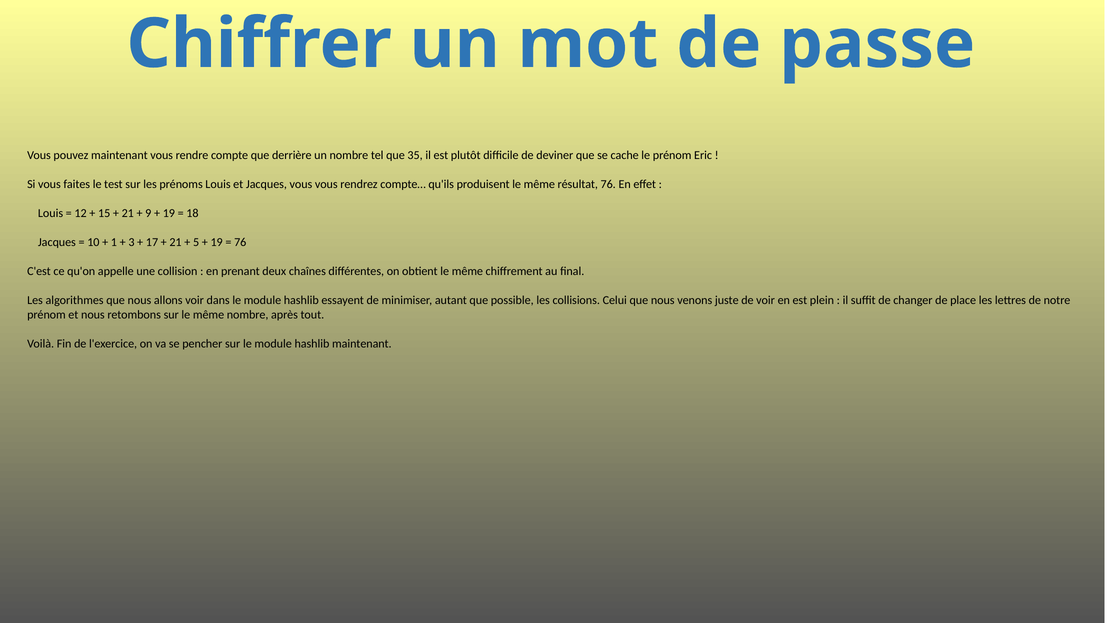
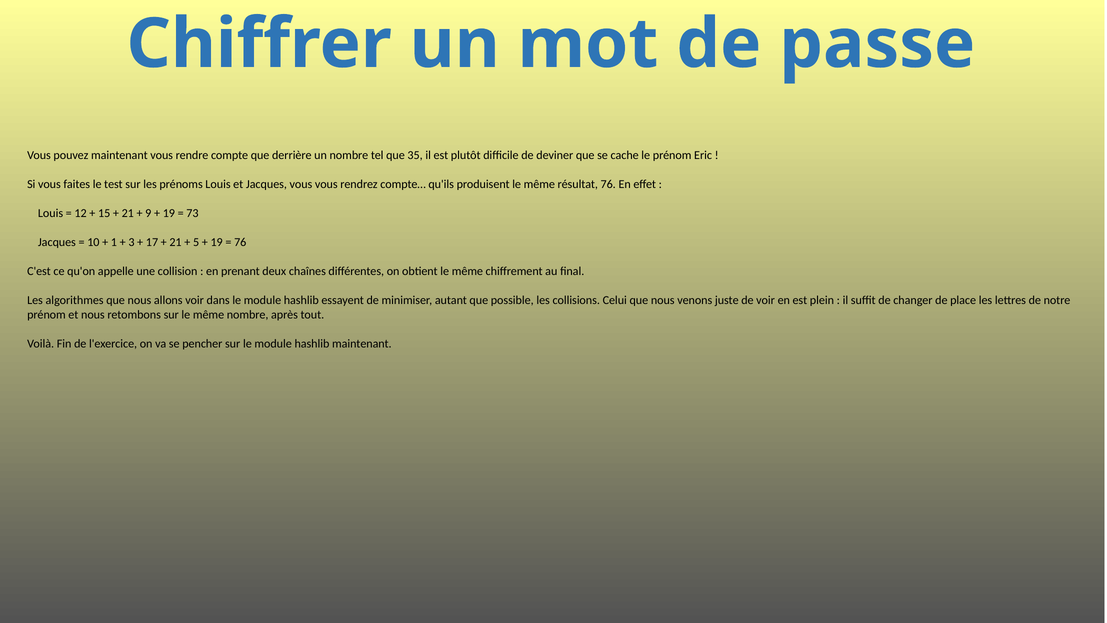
18: 18 -> 73
